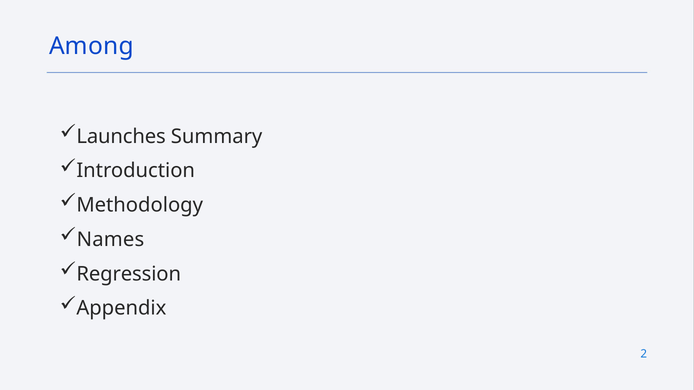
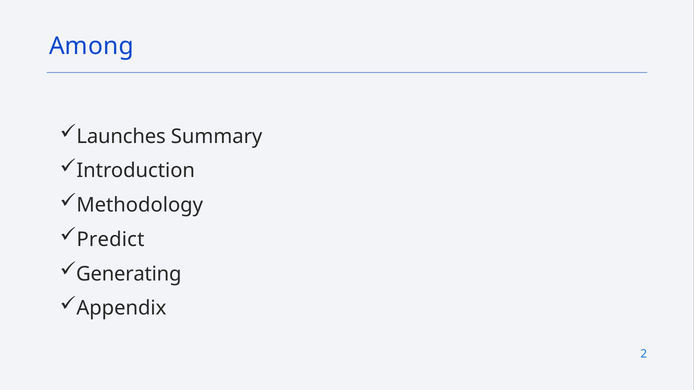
Names: Names -> Predict
Regression: Regression -> Generating
